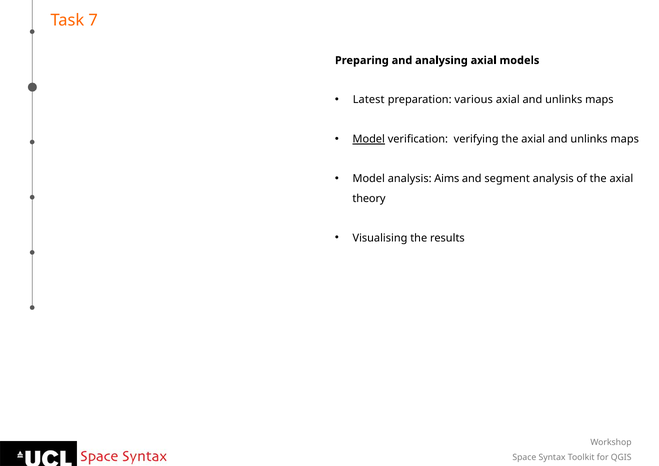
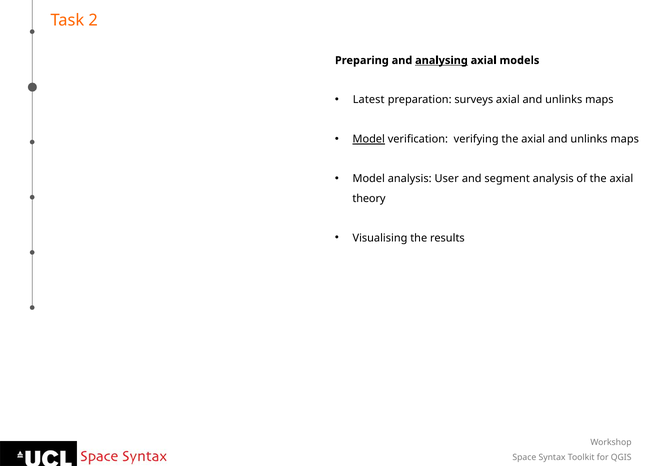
7: 7 -> 2
analysing underline: none -> present
various: various -> surveys
Aims: Aims -> User
